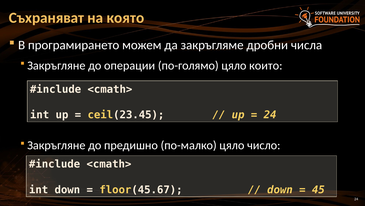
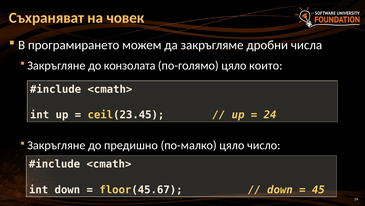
която: която -> човек
операции: операции -> конзолата
